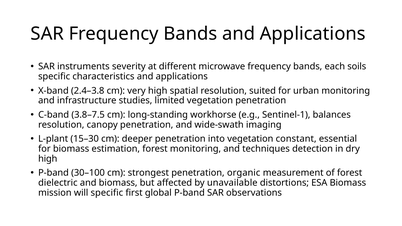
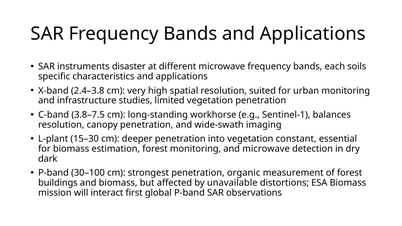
severity: severity -> disaster
and techniques: techniques -> microwave
high at (48, 159): high -> dark
dielectric: dielectric -> buildings
will specific: specific -> interact
